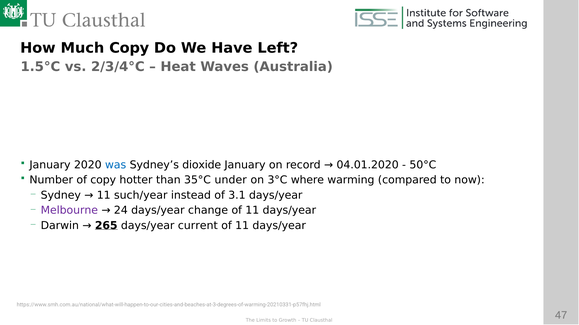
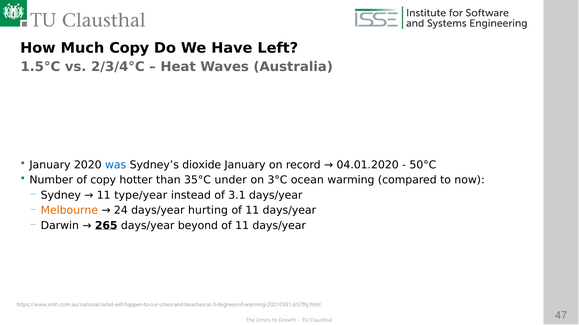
where: where -> ocean
such/year: such/year -> type/year
Melbourne colour: purple -> orange
change: change -> hurting
current: current -> beyond
